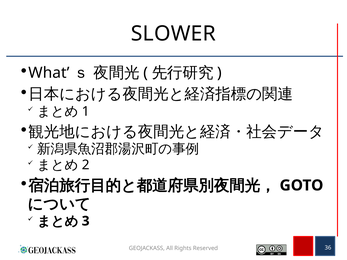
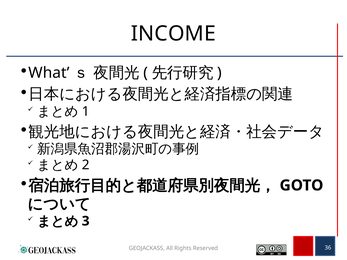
SLOWER: SLOWER -> INCOME
